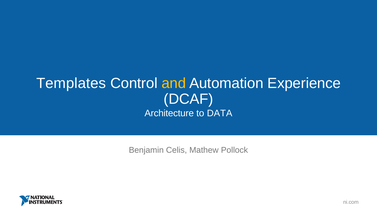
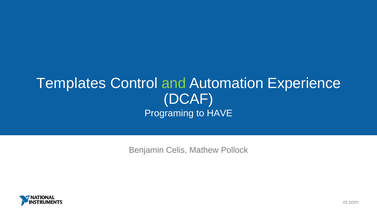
and colour: yellow -> light green
Architecture: Architecture -> Programing
DATA: DATA -> HAVE
